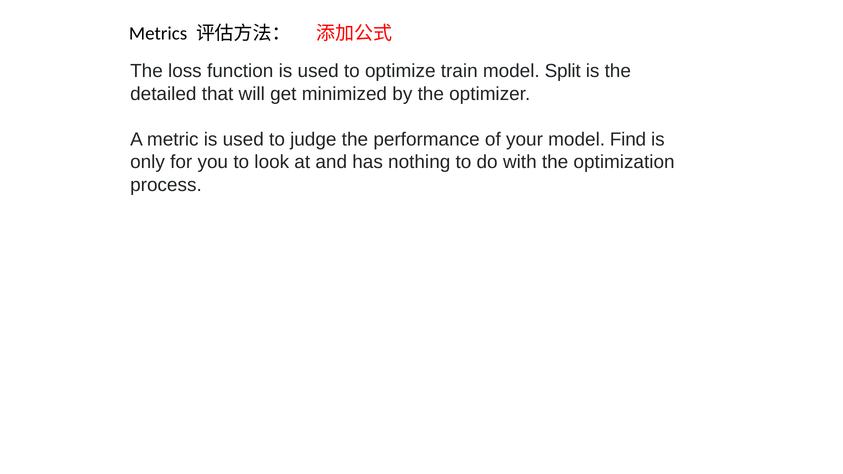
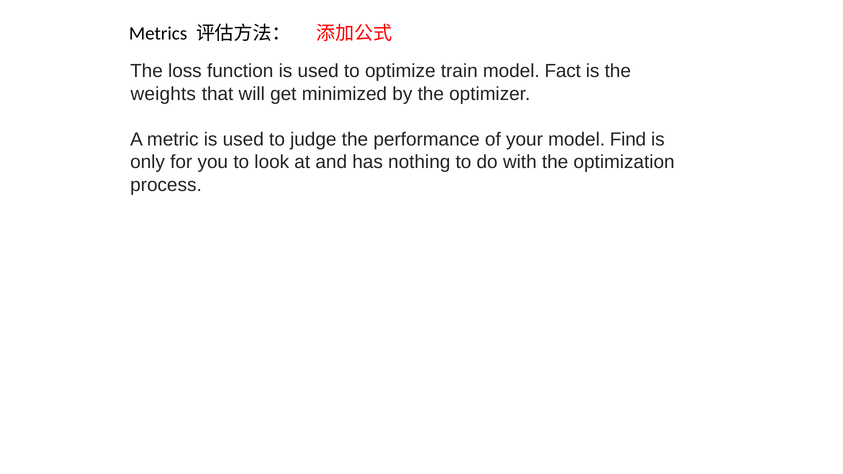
Split: Split -> Fact
detailed: detailed -> weights
